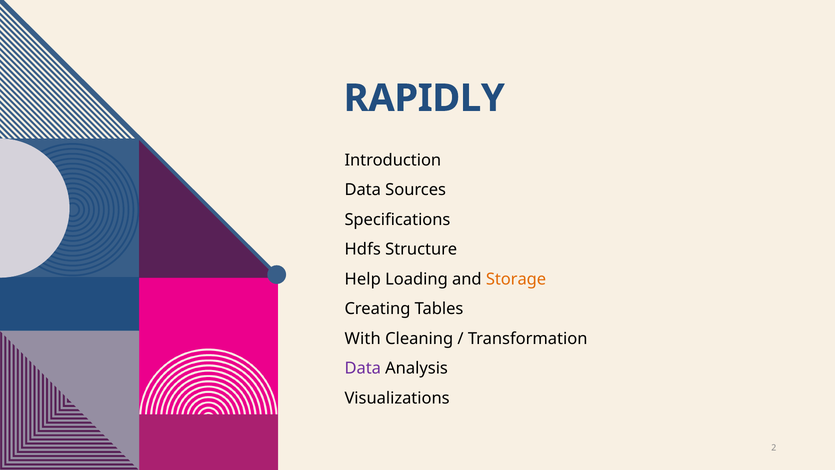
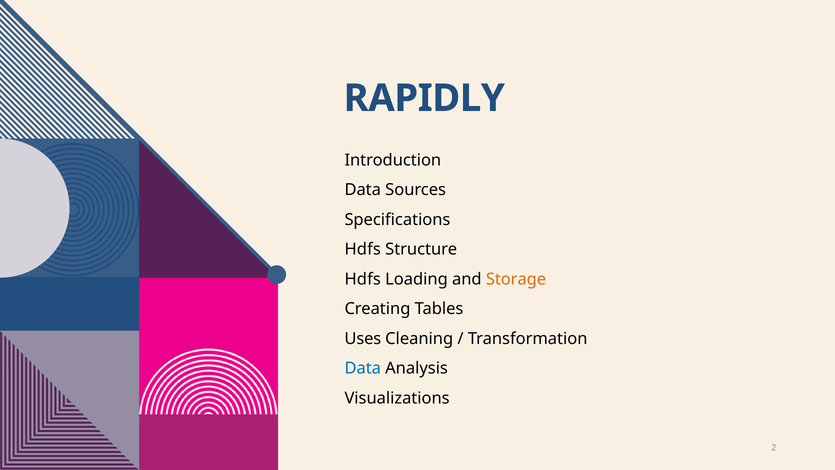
Help at (363, 279): Help -> Hdfs
With: With -> Uses
Data at (363, 368) colour: purple -> blue
